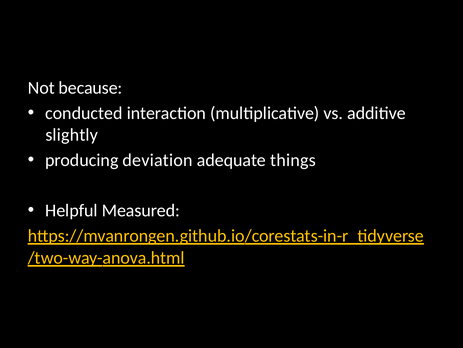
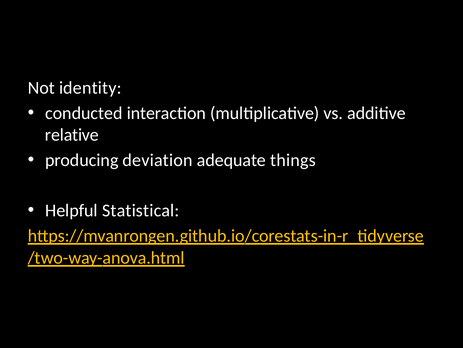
because: because -> identity
slightly: slightly -> relative
Measured: Measured -> Statistical
